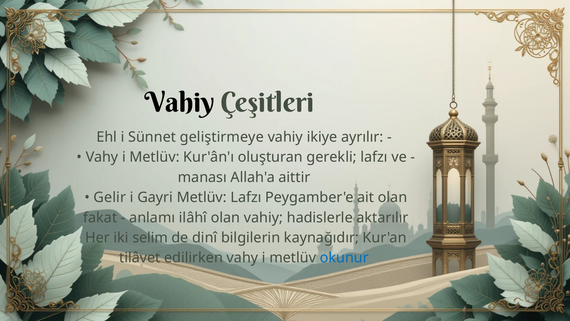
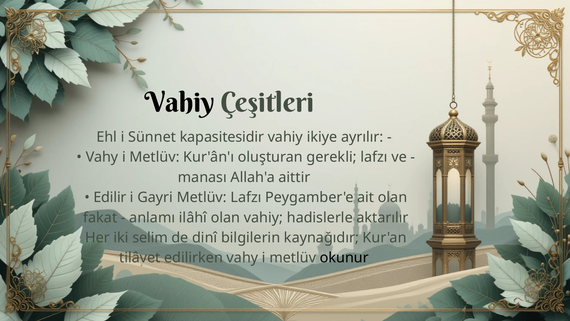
geliştirmeye: geliştirmeye -> kapasitesidir
Gelir: Gelir -> Edilir
okunur colour: blue -> black
